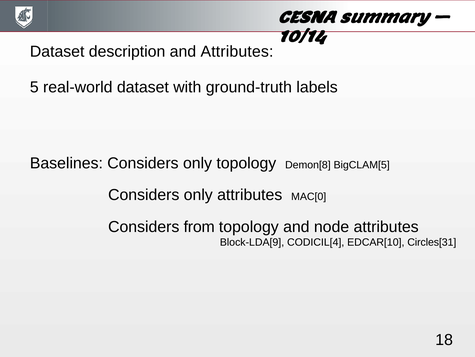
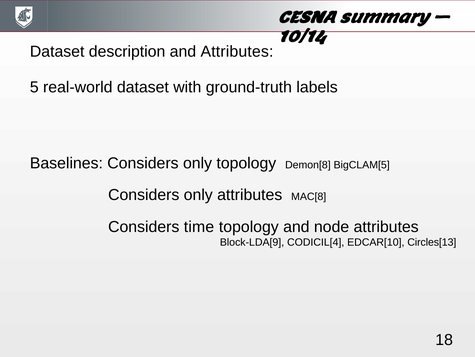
MAC[0: MAC[0 -> MAC[8
from: from -> time
Circles[31: Circles[31 -> Circles[13
